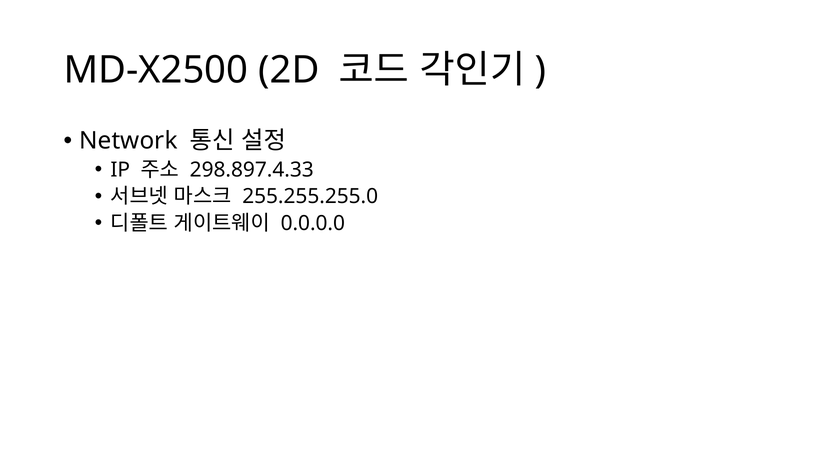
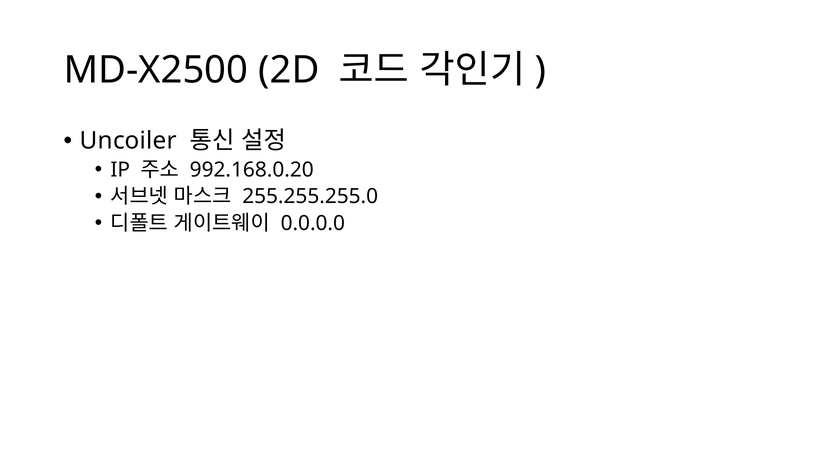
Network: Network -> Uncoiler
298.897.4.33: 298.897.4.33 -> 992.168.0.20
